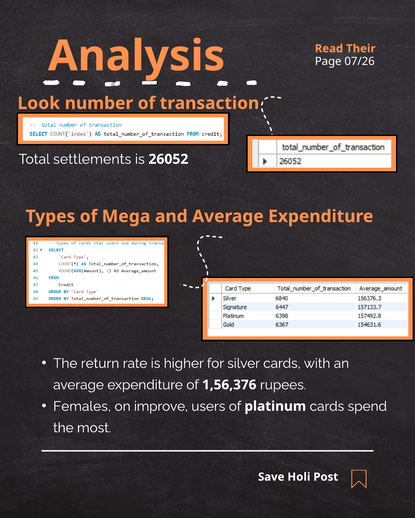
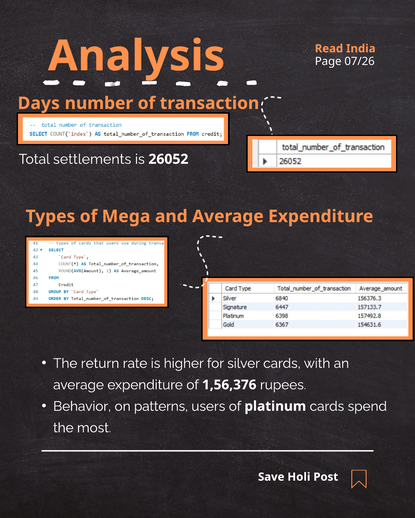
Their: Their -> India
Look: Look -> Days
Females: Females -> Behavior
improve: improve -> patterns
